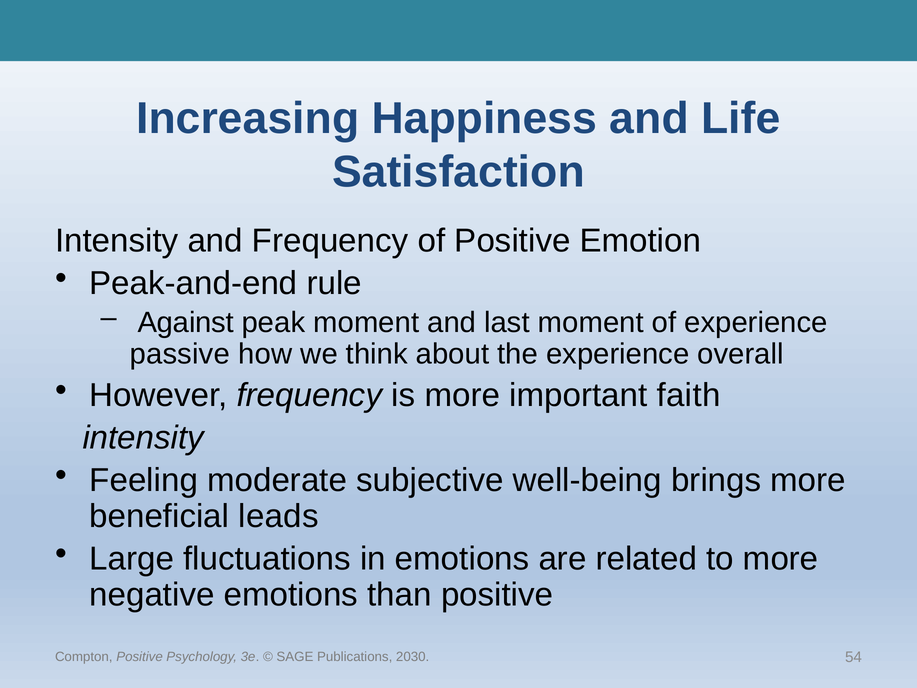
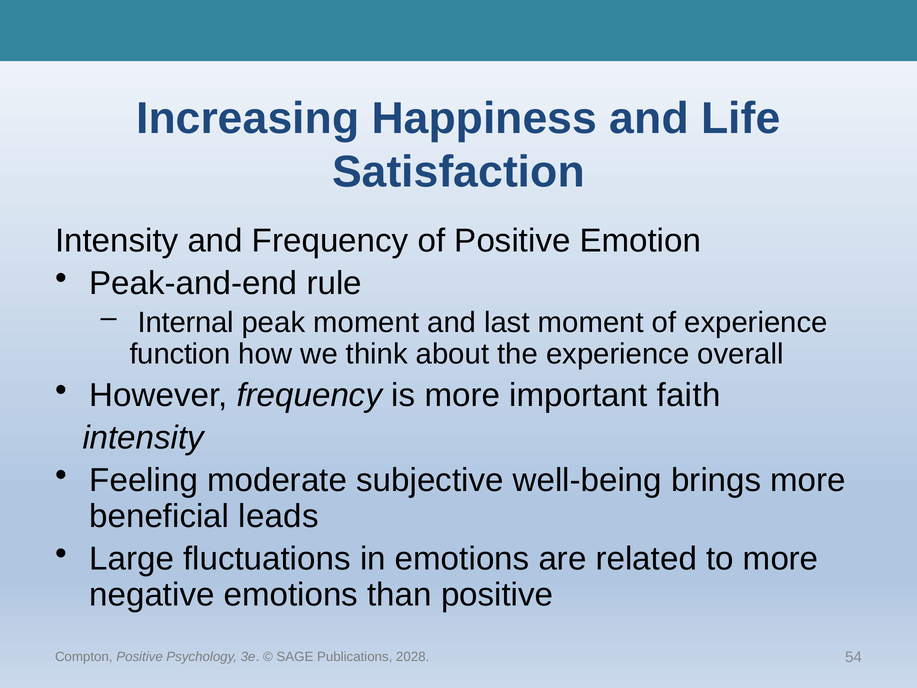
Against: Against -> Internal
passive: passive -> function
2030: 2030 -> 2028
